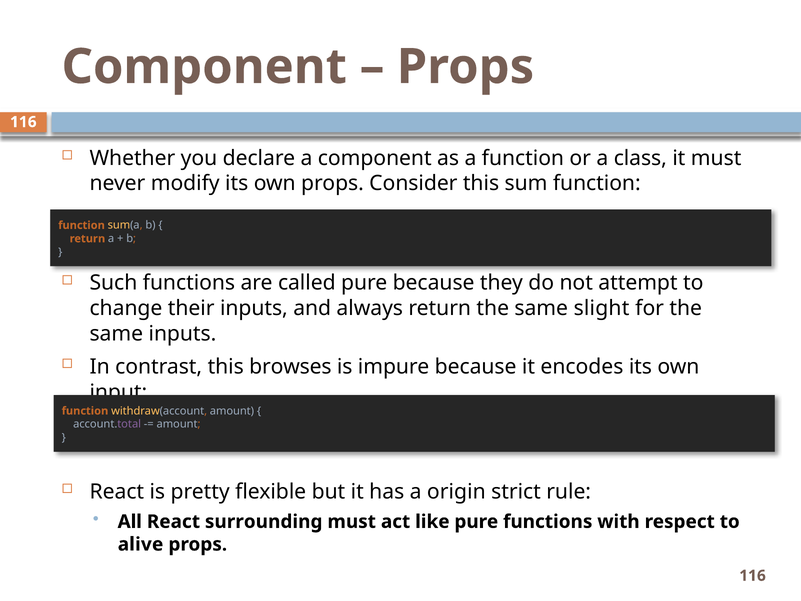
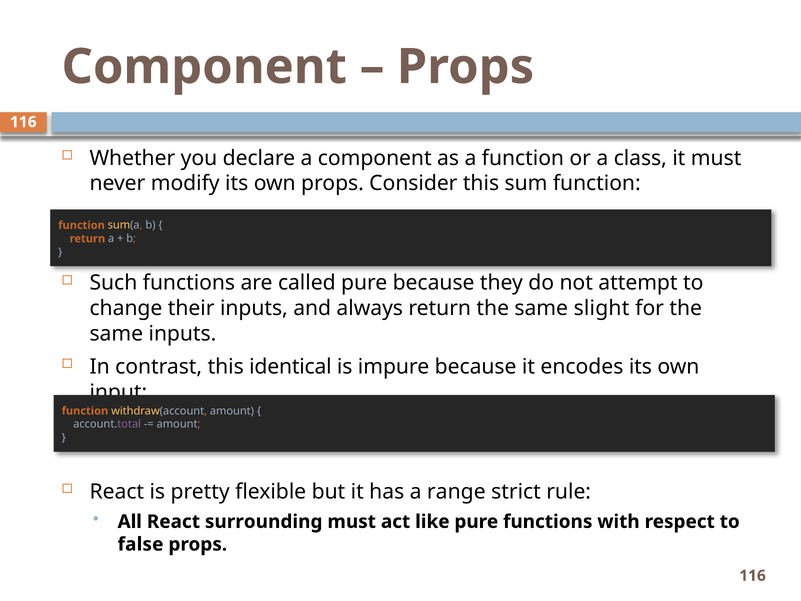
browses: browses -> identical
origin: origin -> range
alive: alive -> false
